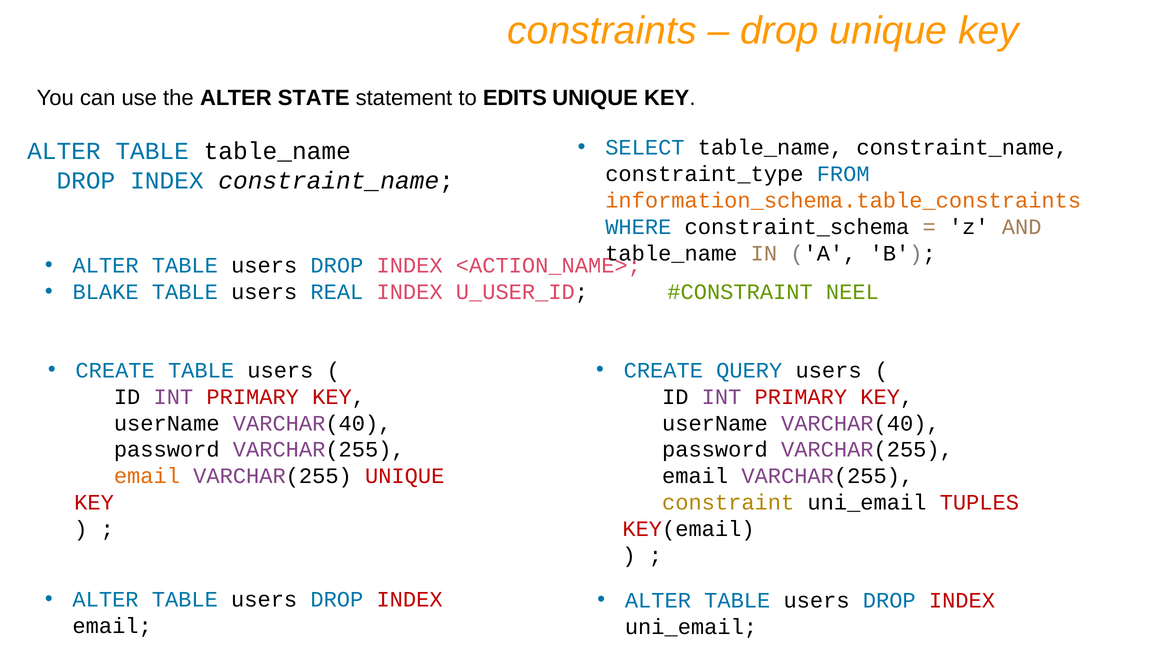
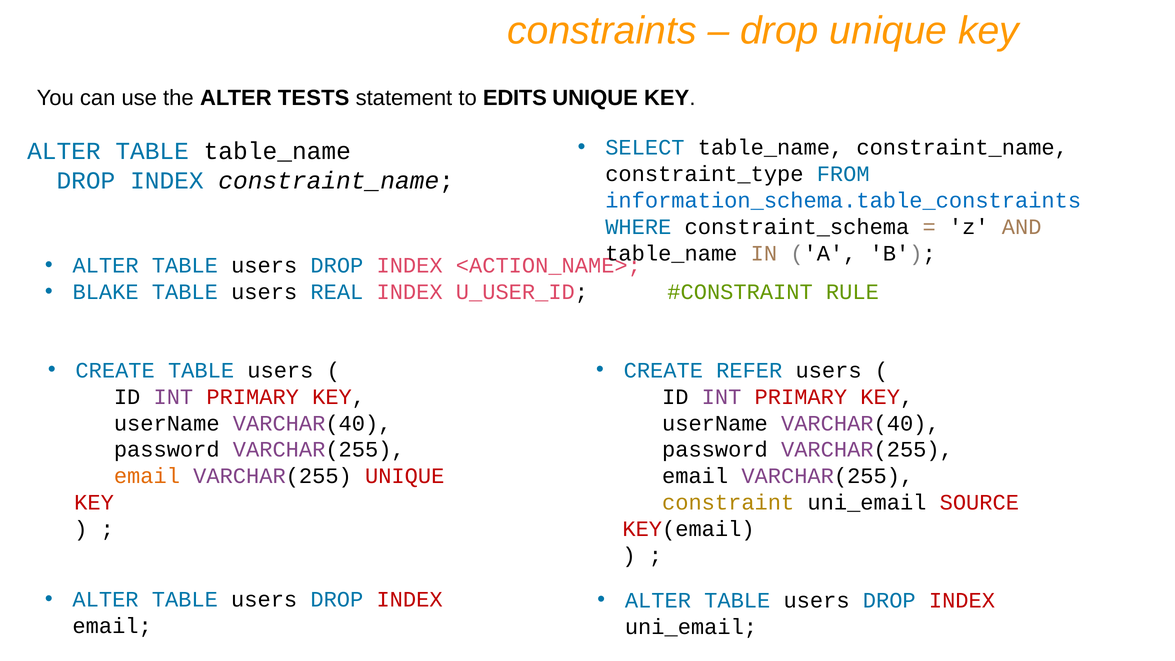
STATE: STATE -> TESTS
information_schema.table_constraints colour: orange -> blue
NEEL: NEEL -> RULE
QUERY: QUERY -> REFER
TUPLES: TUPLES -> SOURCE
